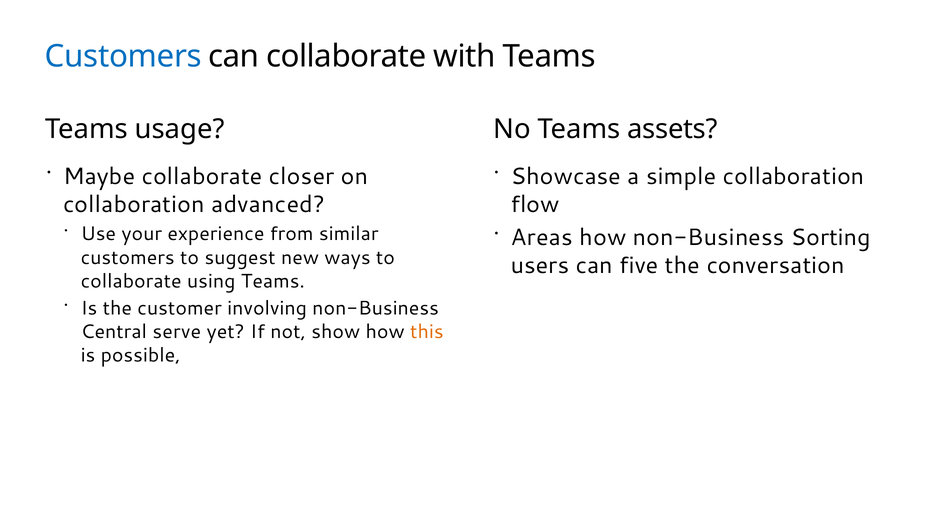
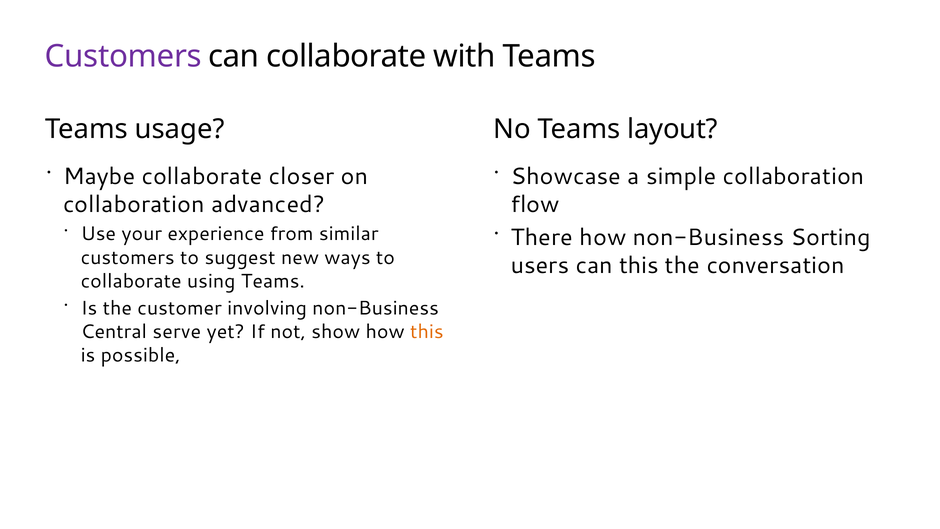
Customers at (123, 56) colour: blue -> purple
assets: assets -> layout
Areas: Areas -> There
can five: five -> this
